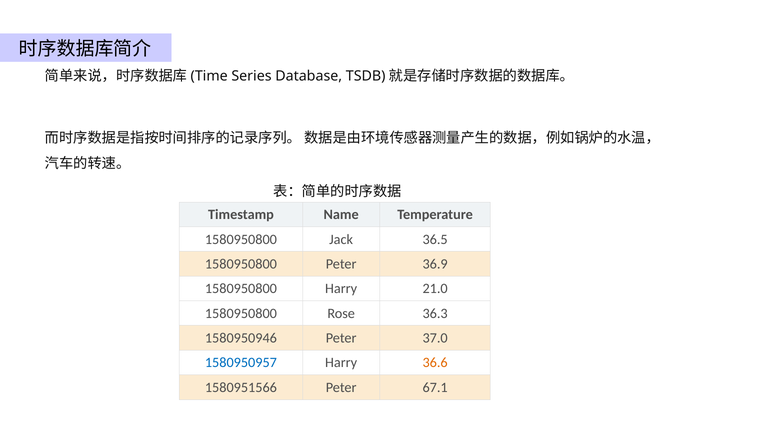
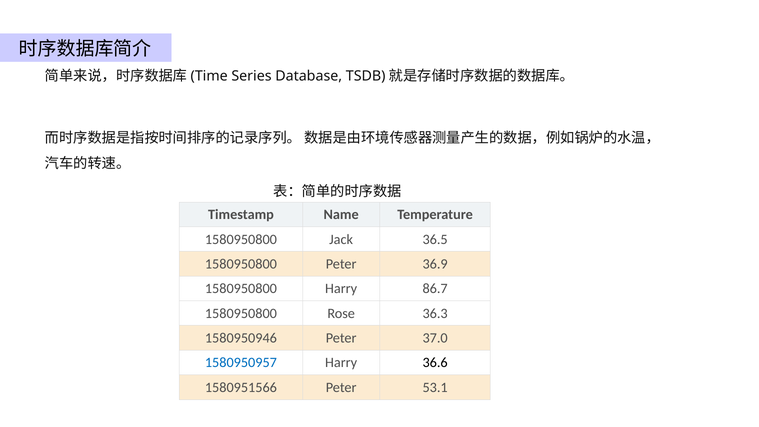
21.0: 21.0 -> 86.7
36.6 colour: orange -> black
67.1: 67.1 -> 53.1
